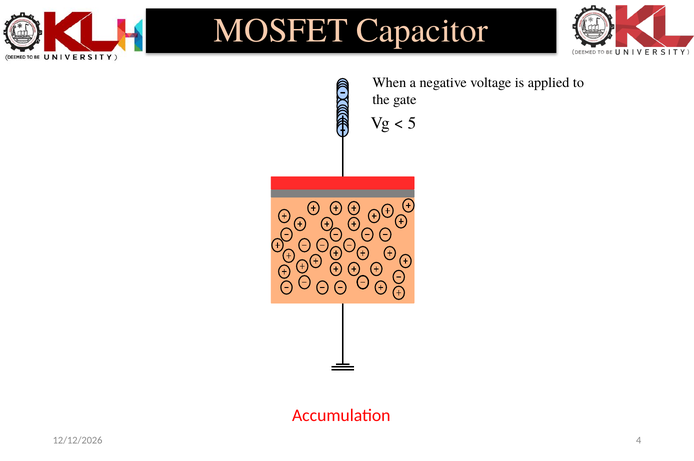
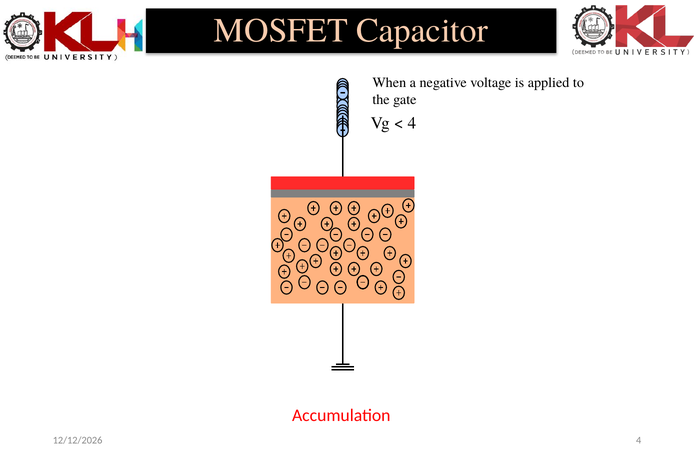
5 at (412, 123): 5 -> 4
